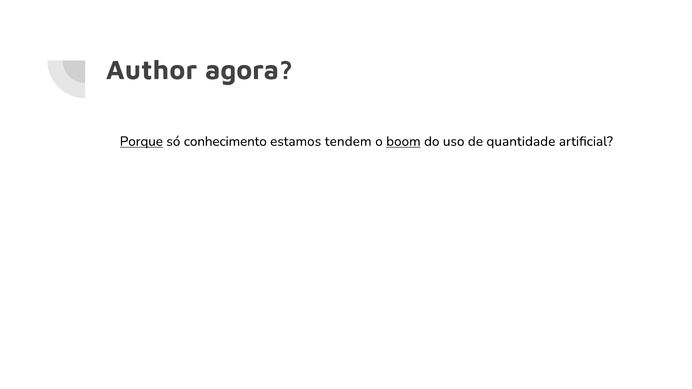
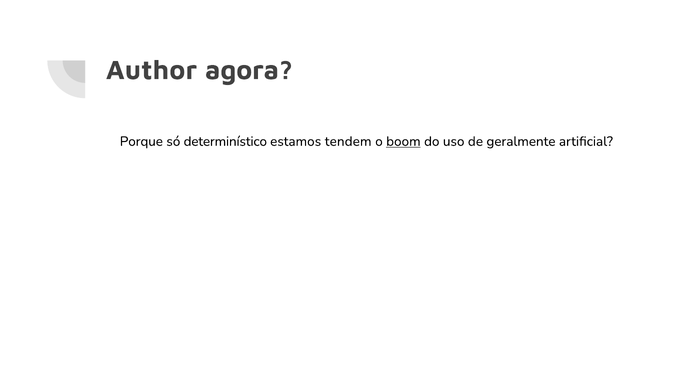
Porque underline: present -> none
conhecimento: conhecimento -> determinístico
quantidade: quantidade -> geralmente
